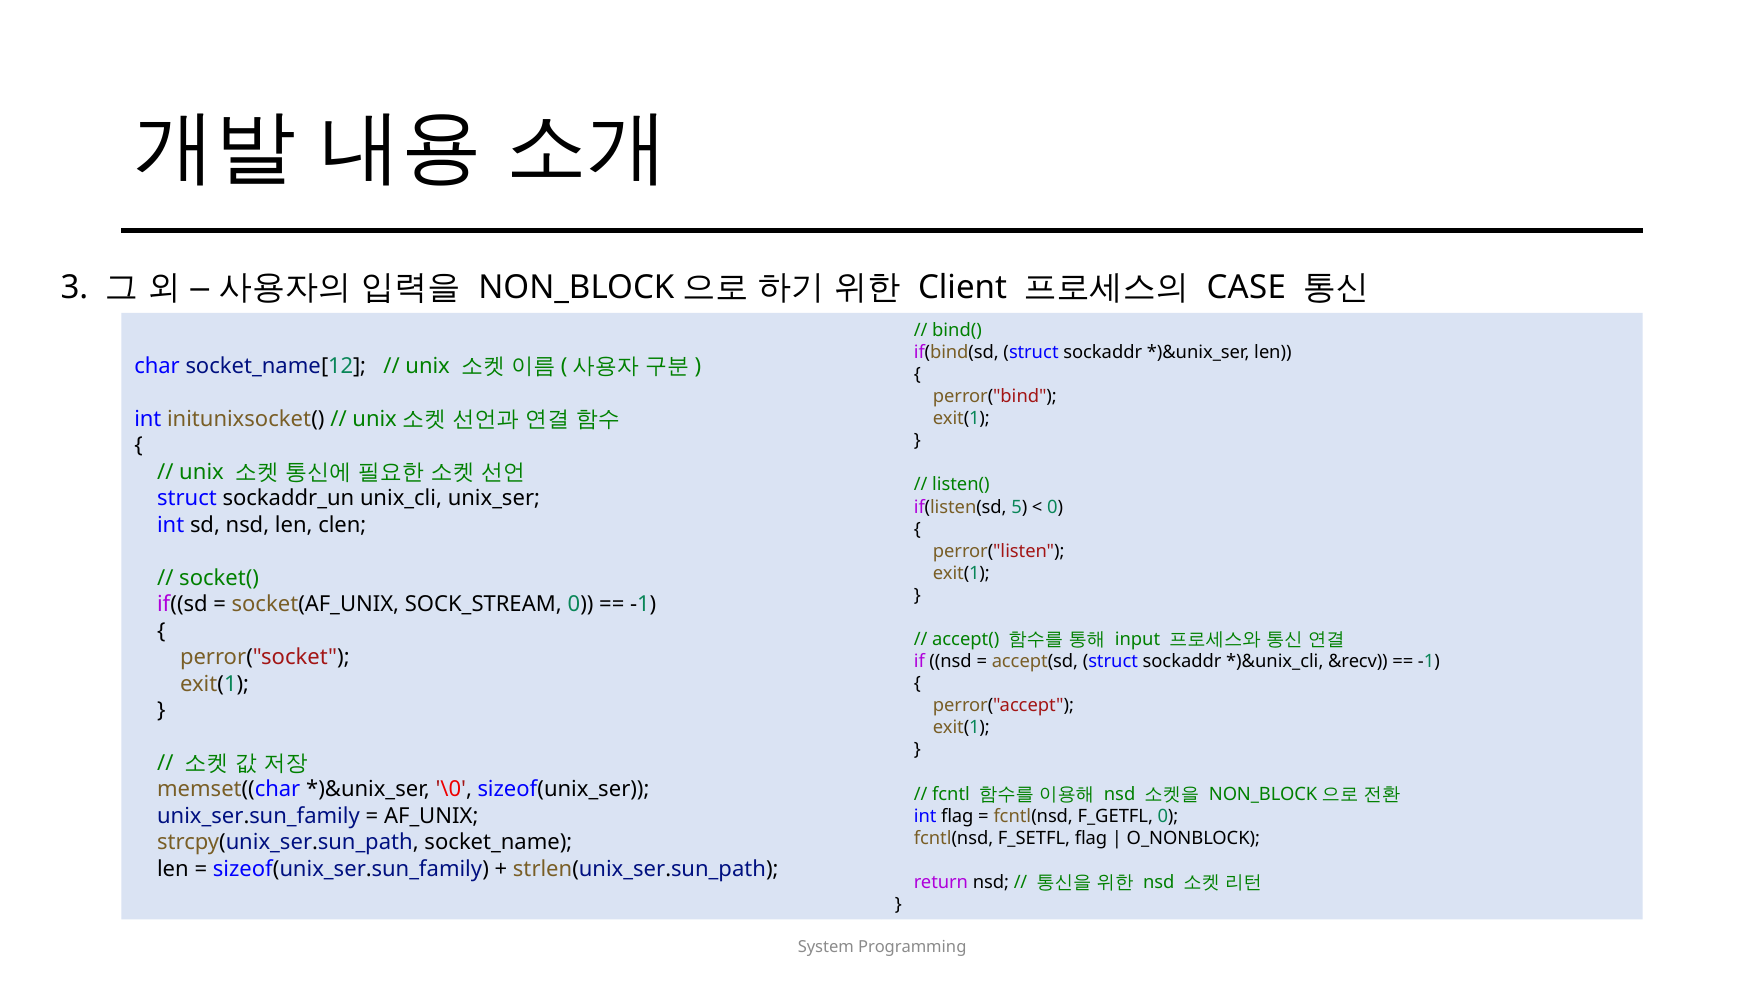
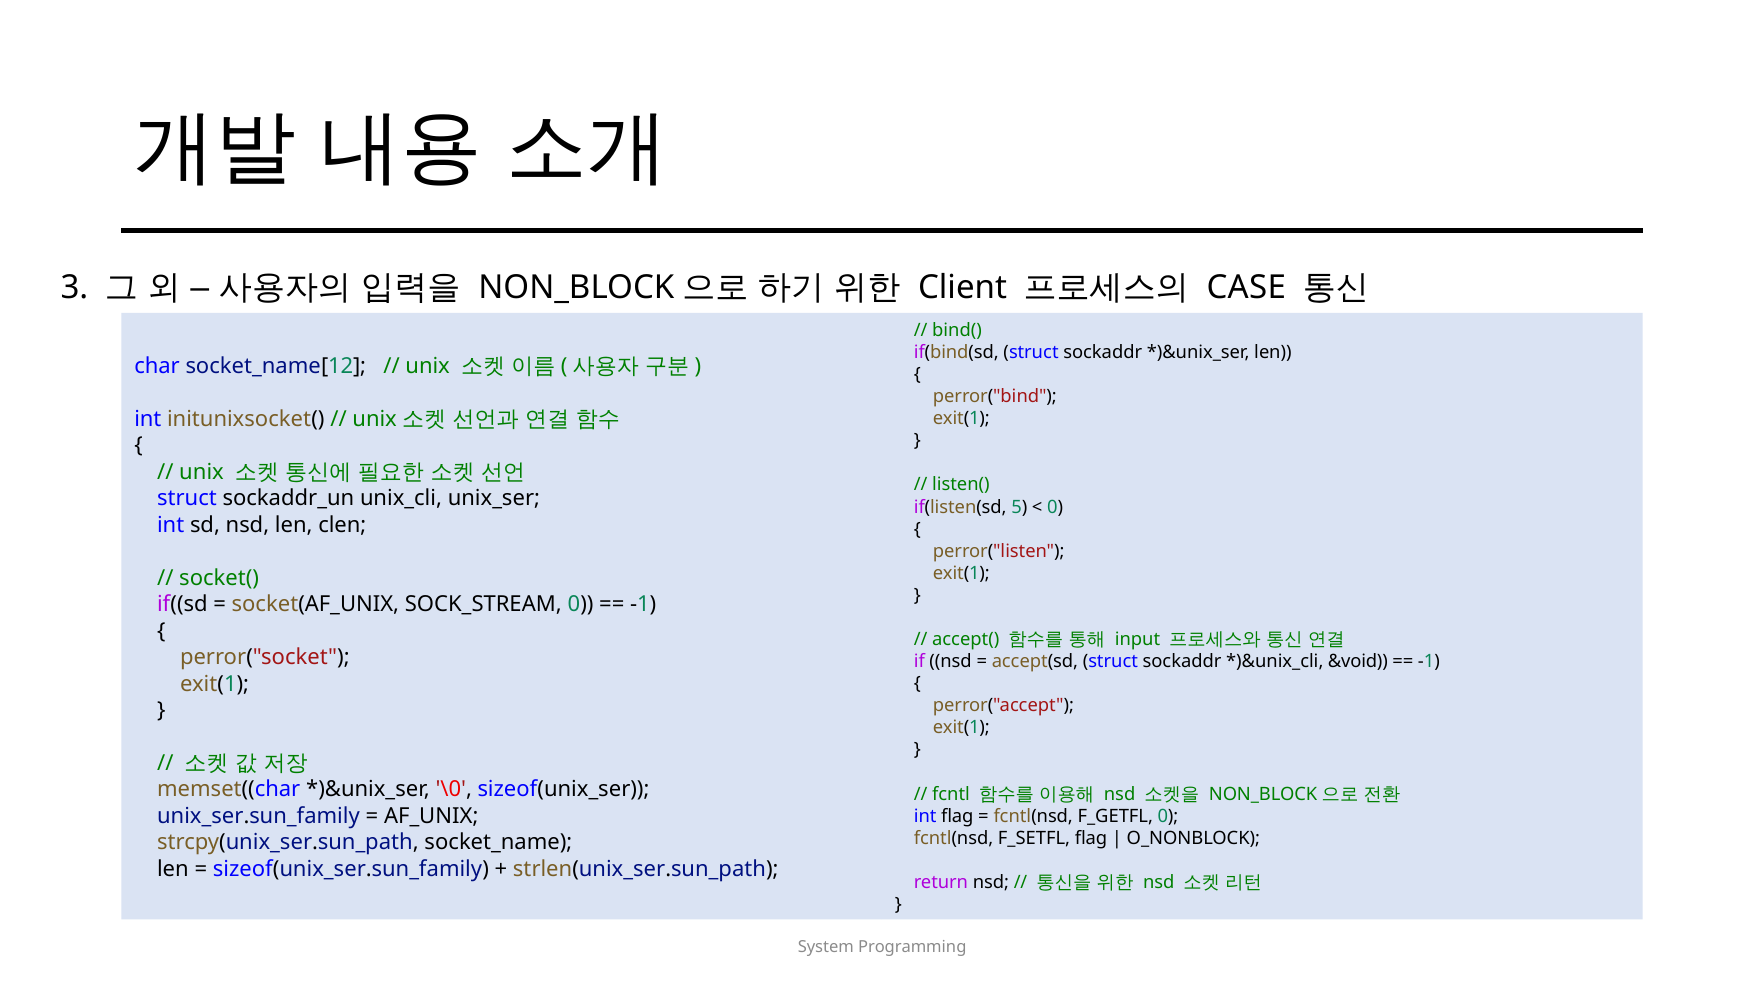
&recv: &recv -> &void
